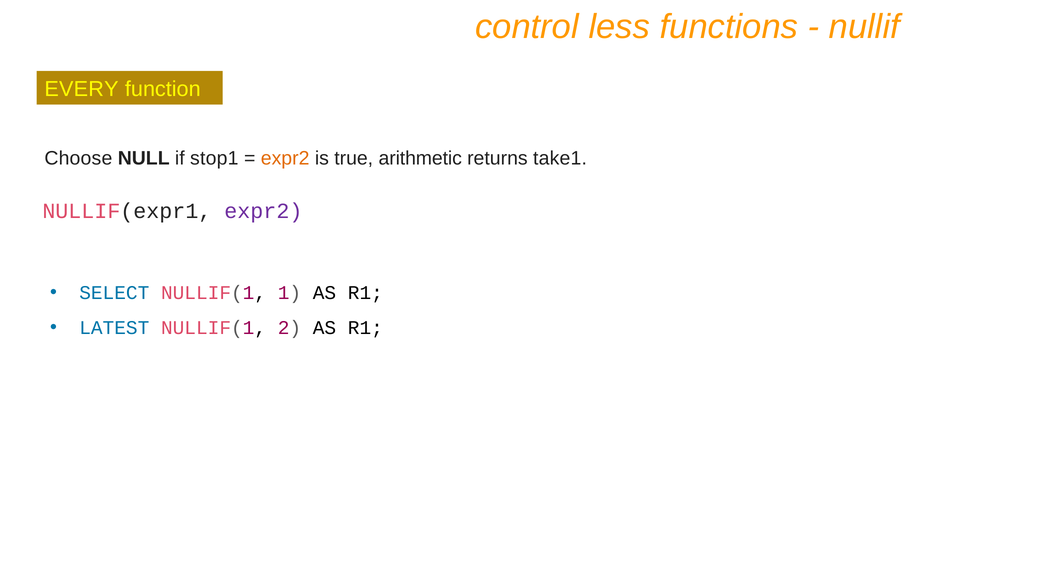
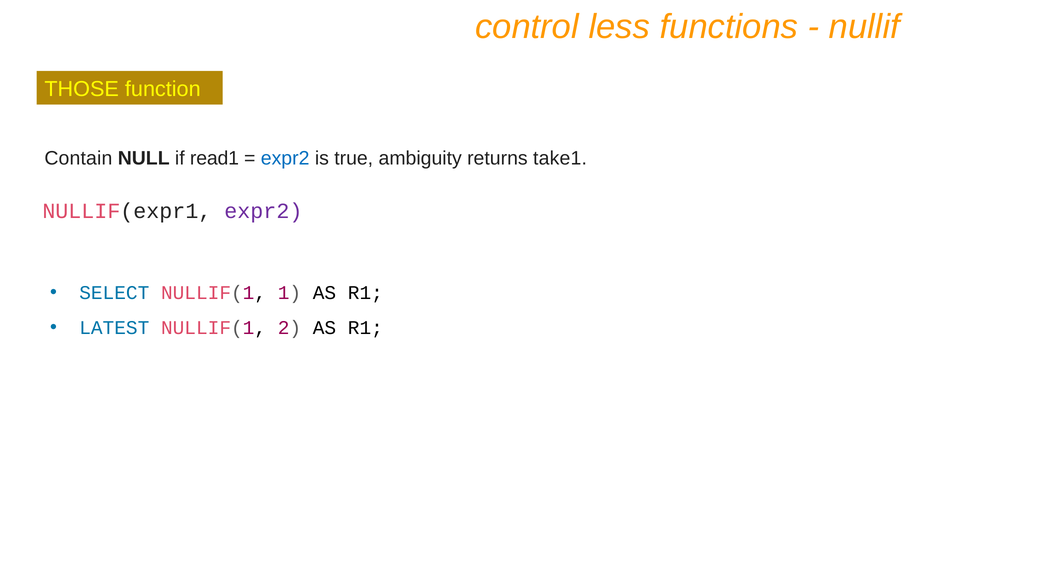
EVERY: EVERY -> THOSE
Choose: Choose -> Contain
stop1: stop1 -> read1
expr2 at (285, 158) colour: orange -> blue
arithmetic: arithmetic -> ambiguity
